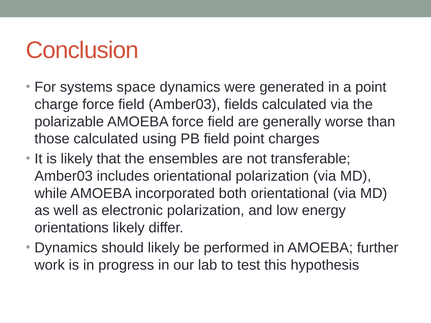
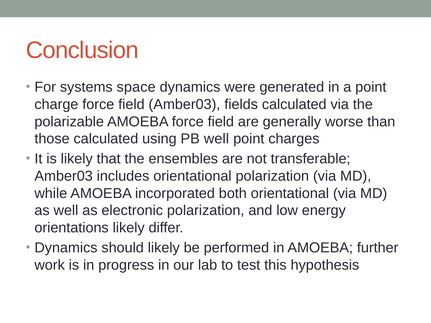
PB field: field -> well
